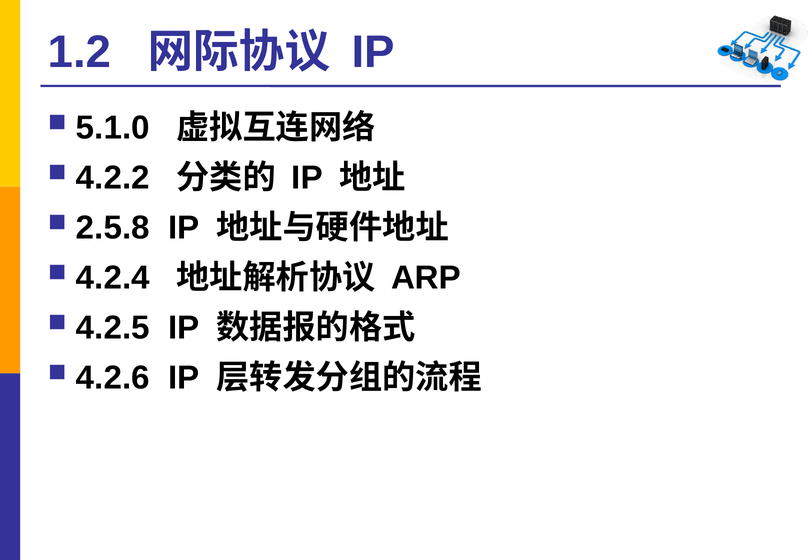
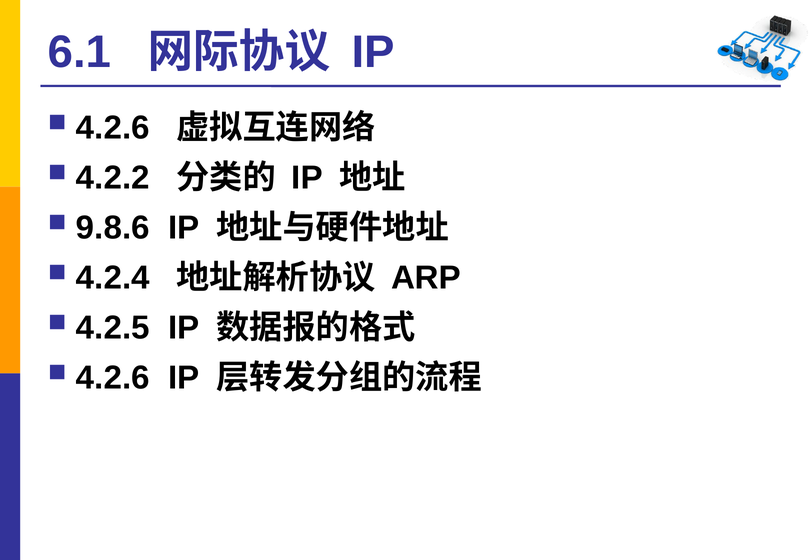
1.2: 1.2 -> 6.1
5.1.0 at (113, 128): 5.1.0 -> 4.2.6
2.5.8: 2.5.8 -> 9.8.6
